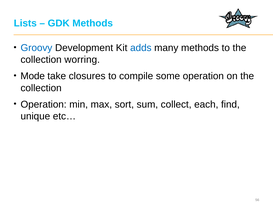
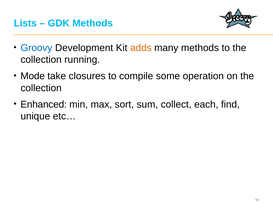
adds colour: blue -> orange
worring: worring -> running
Operation at (44, 104): Operation -> Enhanced
